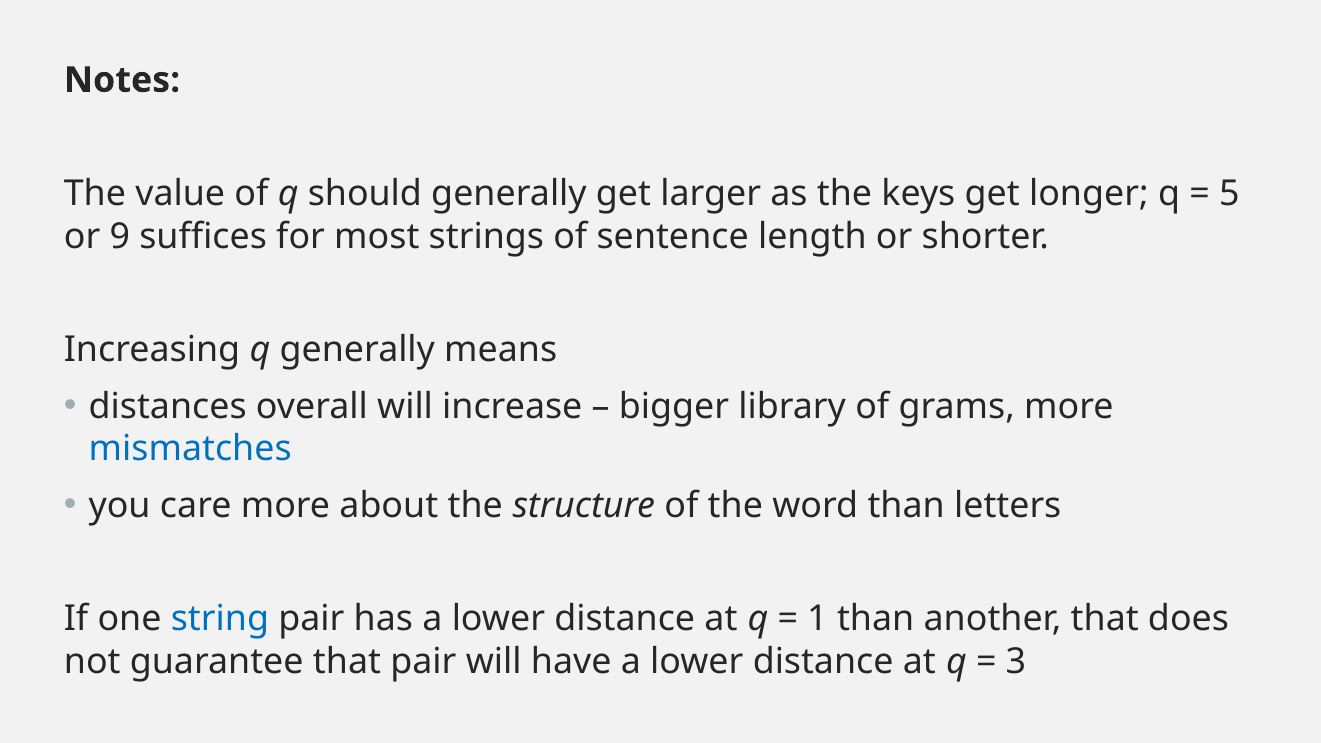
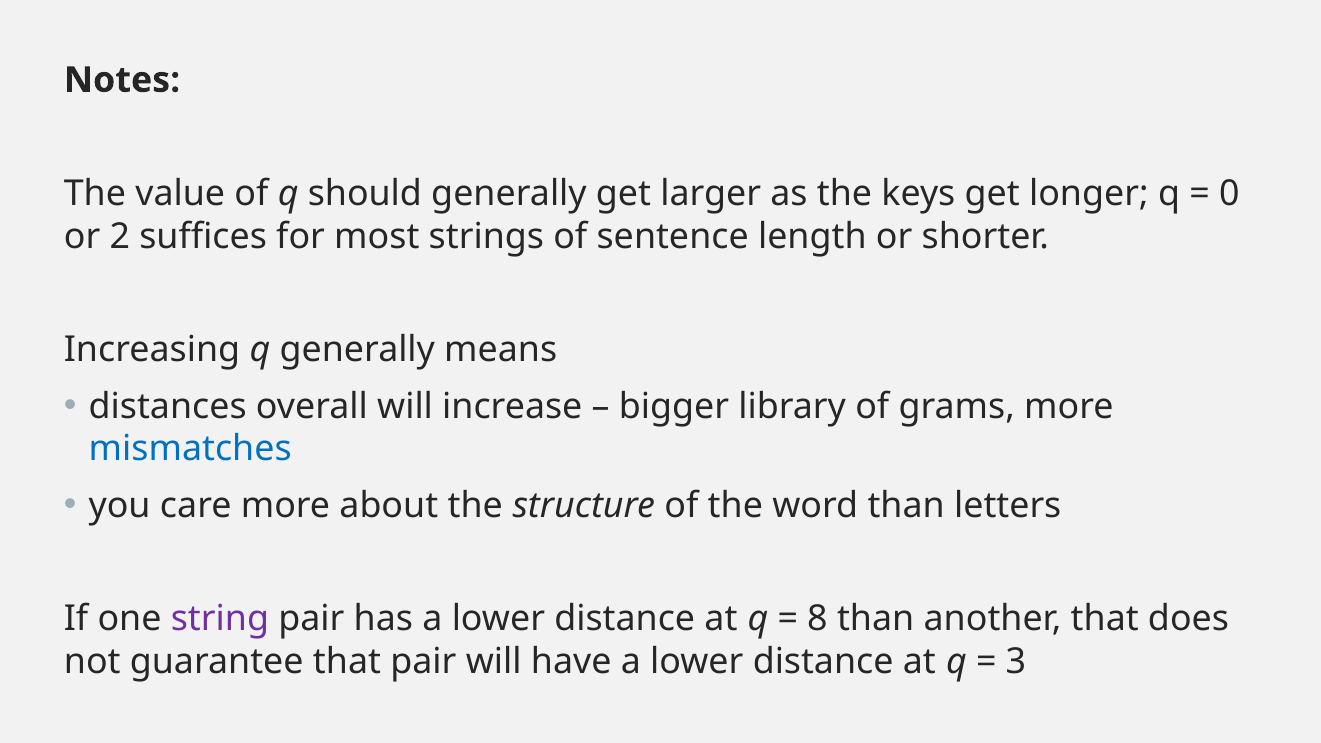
5: 5 -> 0
9: 9 -> 2
string colour: blue -> purple
1: 1 -> 8
